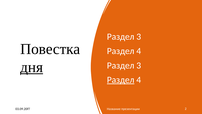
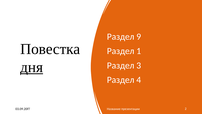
3 at (139, 37): 3 -> 9
4 at (139, 51): 4 -> 1
Раздел at (121, 80) underline: present -> none
